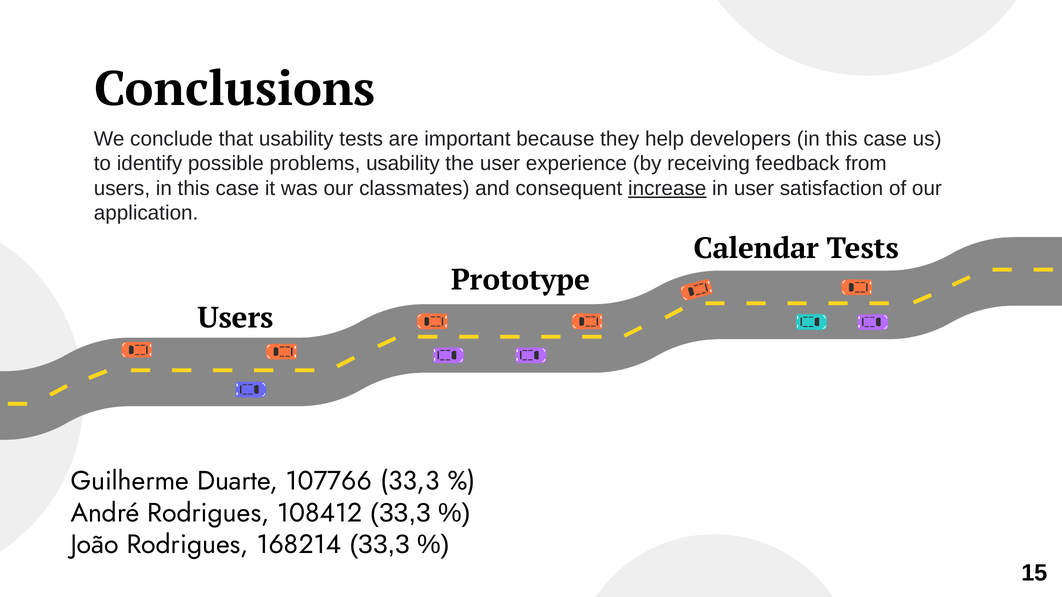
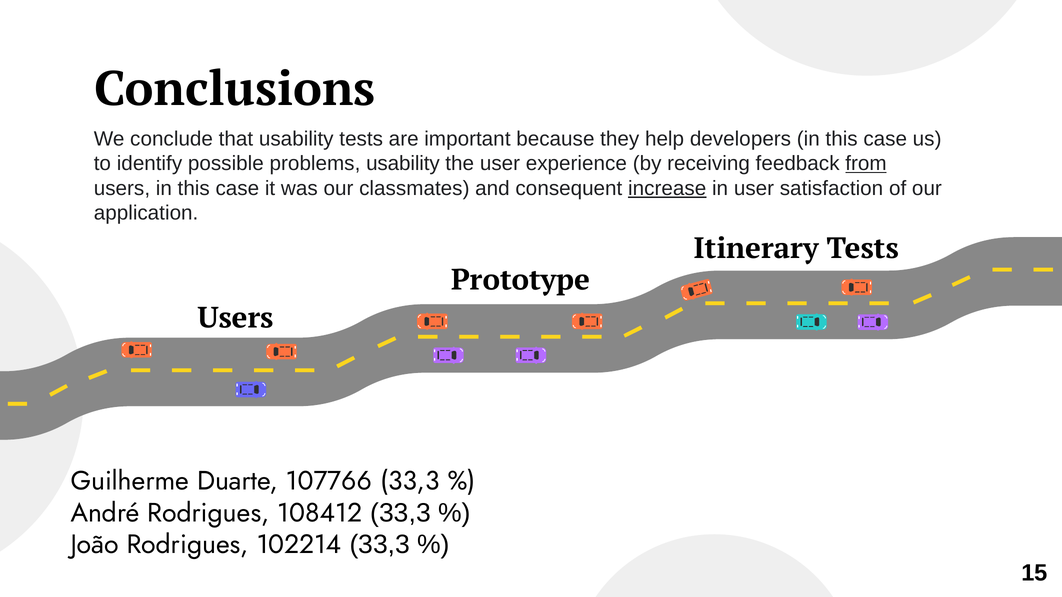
from underline: none -> present
Calendar: Calendar -> Itinerary
168214: 168214 -> 102214
